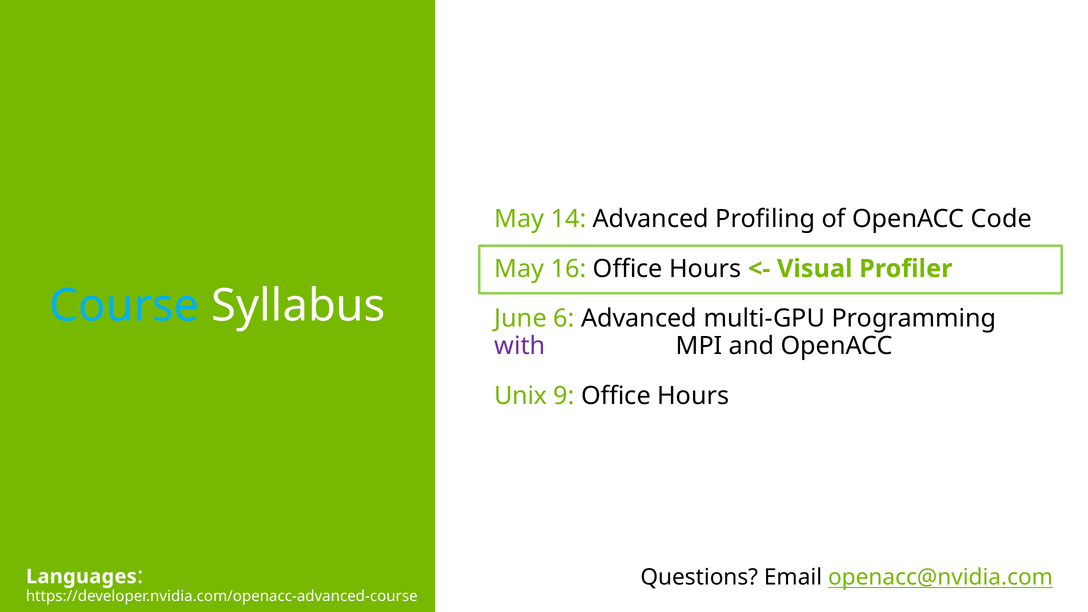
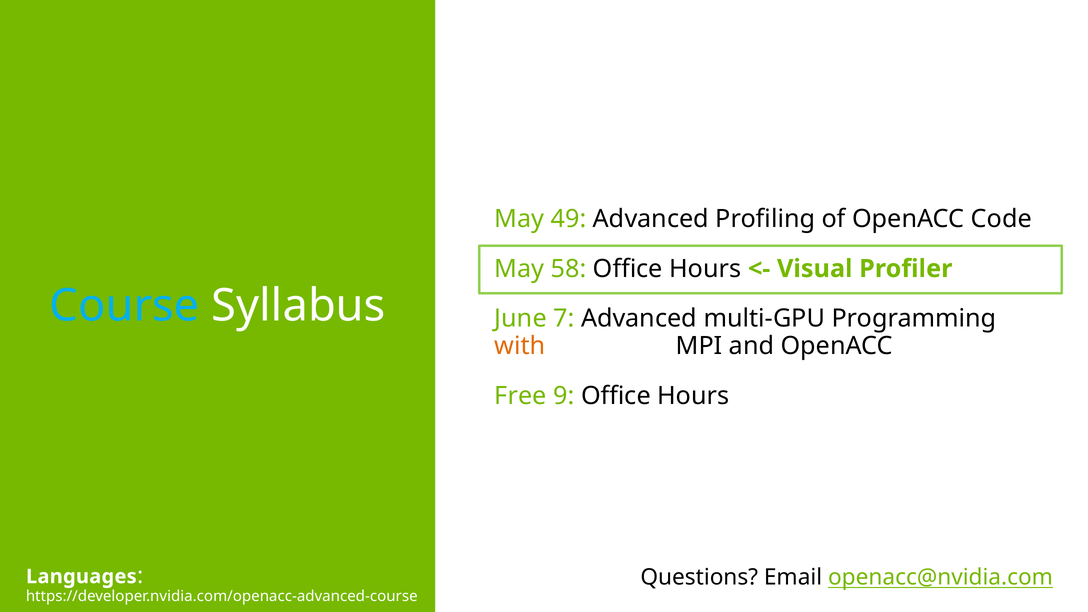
14: 14 -> 49
May 16: 16 -> 58
6: 6 -> 7
with colour: purple -> orange
Unix: Unix -> Free
